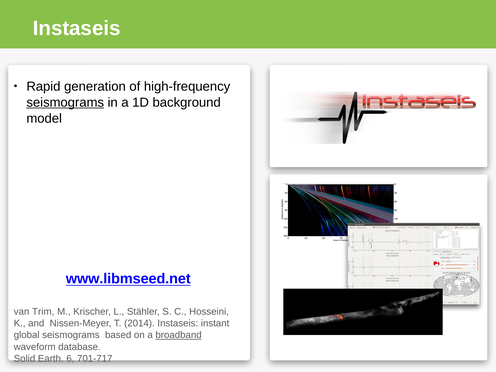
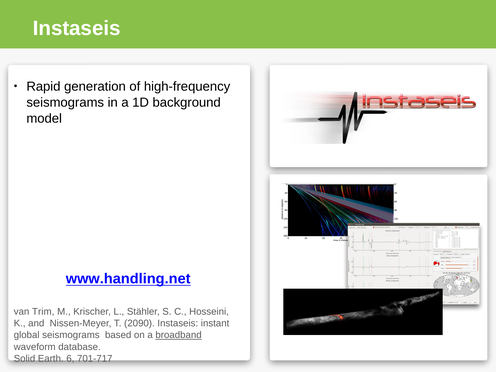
seismograms at (65, 102) underline: present -> none
www.libmseed.net: www.libmseed.net -> www.handling.net
2014: 2014 -> 2090
